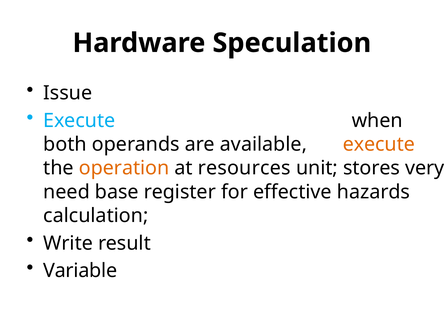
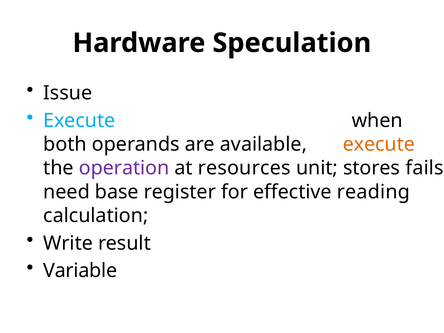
operation colour: orange -> purple
very: very -> fails
hazards: hazards -> reading
